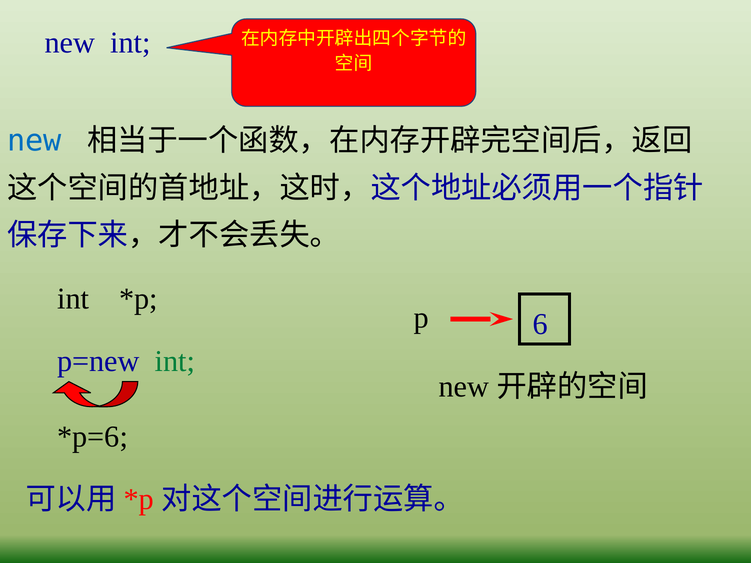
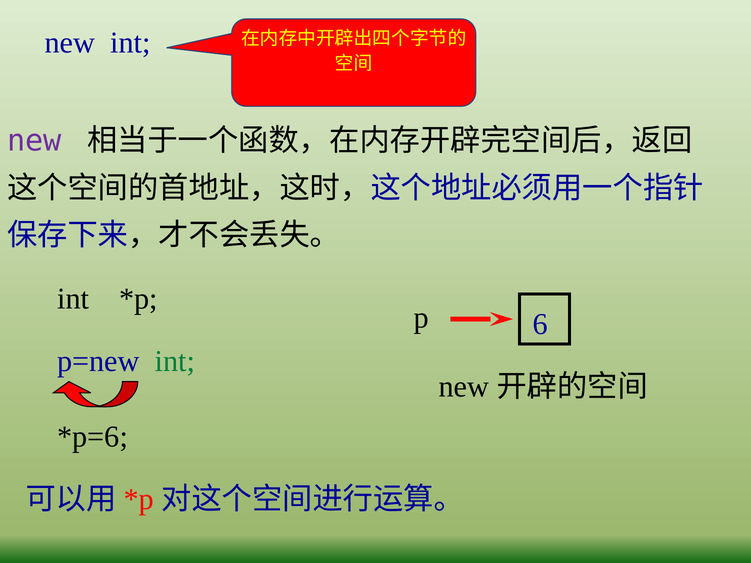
new at (34, 141) colour: blue -> purple
